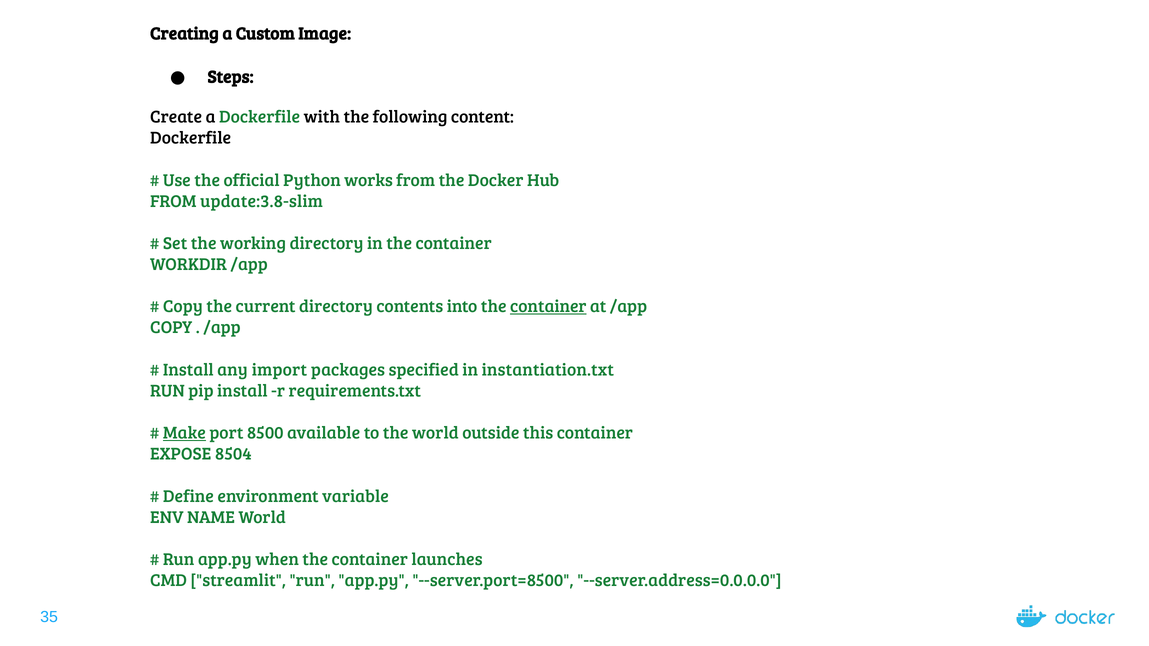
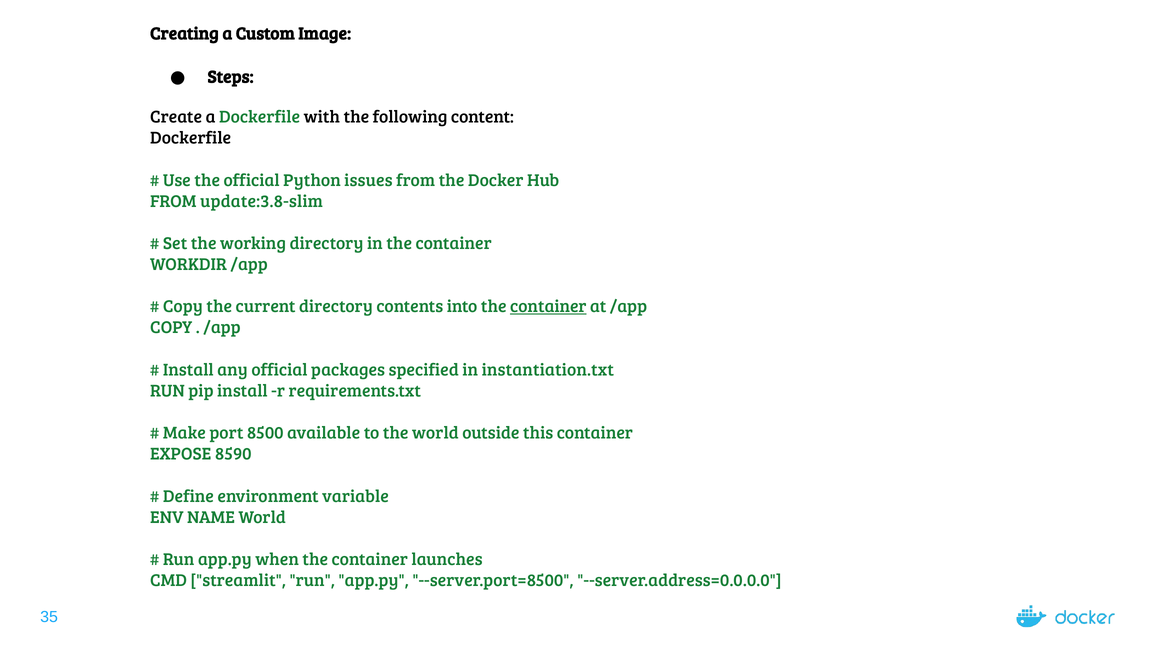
works: works -> issues
any import: import -> official
Make underline: present -> none
8504: 8504 -> 8590
